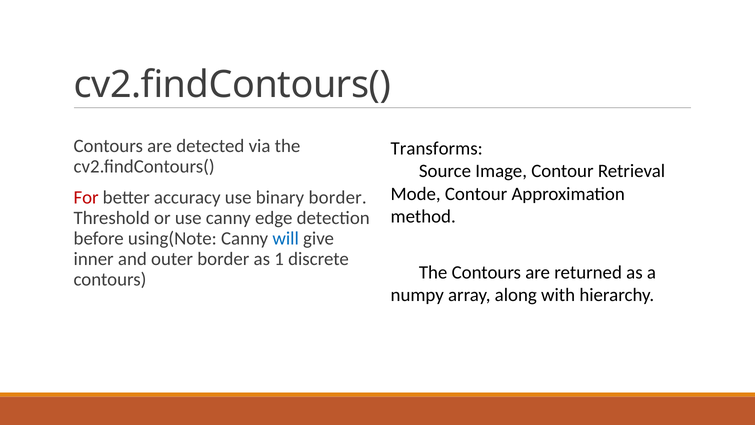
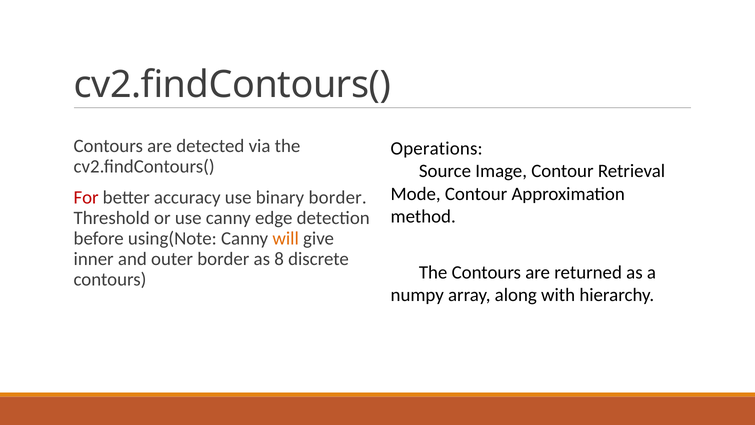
Transforms: Transforms -> Operations
will colour: blue -> orange
1: 1 -> 8
